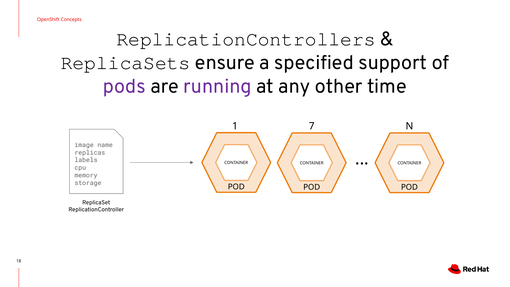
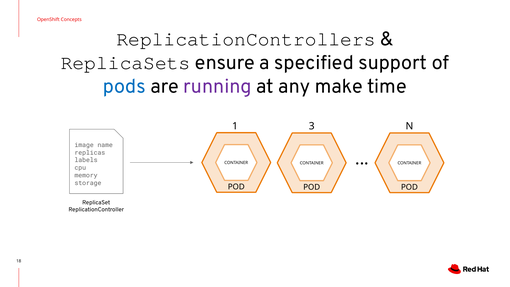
pods colour: purple -> blue
other: other -> make
7: 7 -> 3
